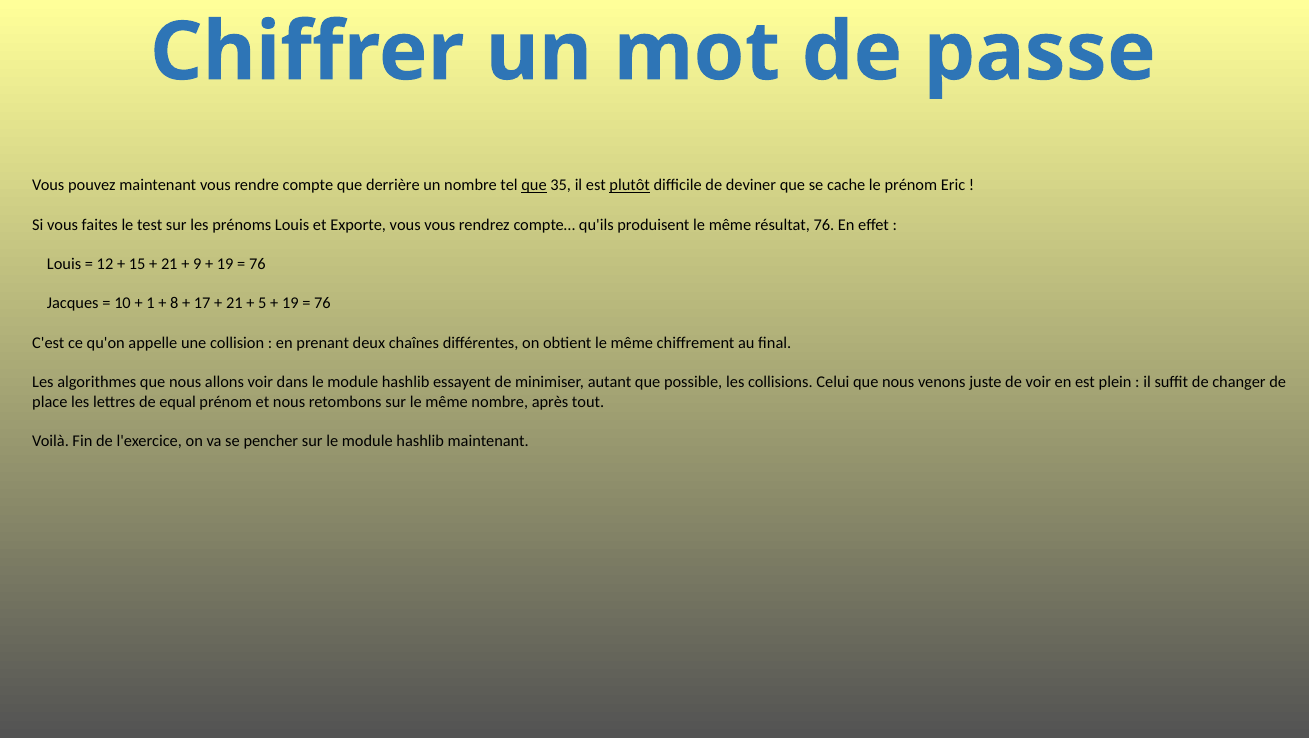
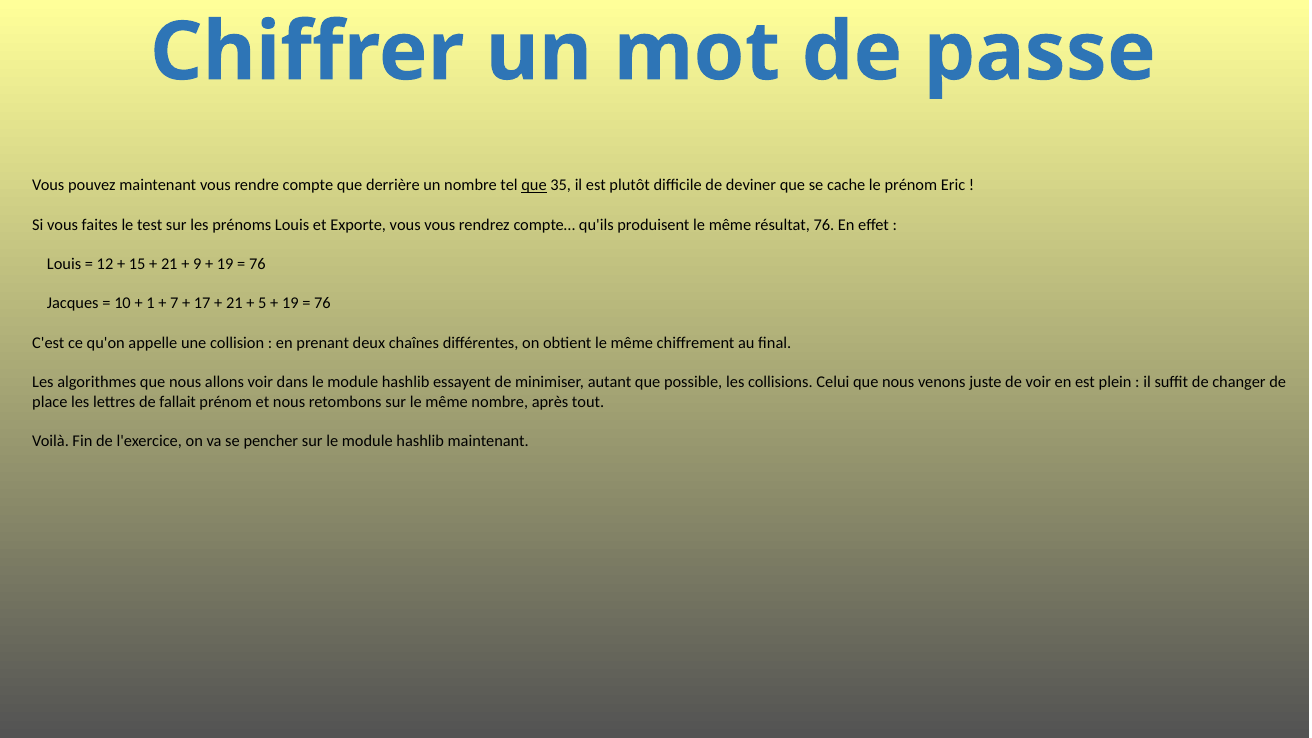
plutôt underline: present -> none
8: 8 -> 7
equal: equal -> fallait
